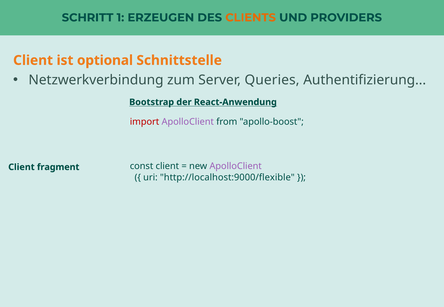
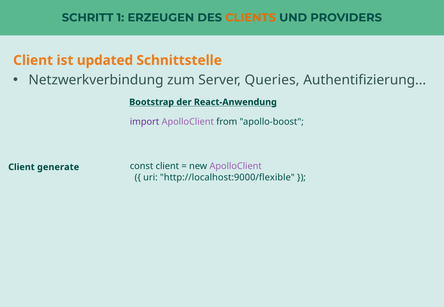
optional: optional -> updated
import colour: red -> purple
fragment: fragment -> generate
